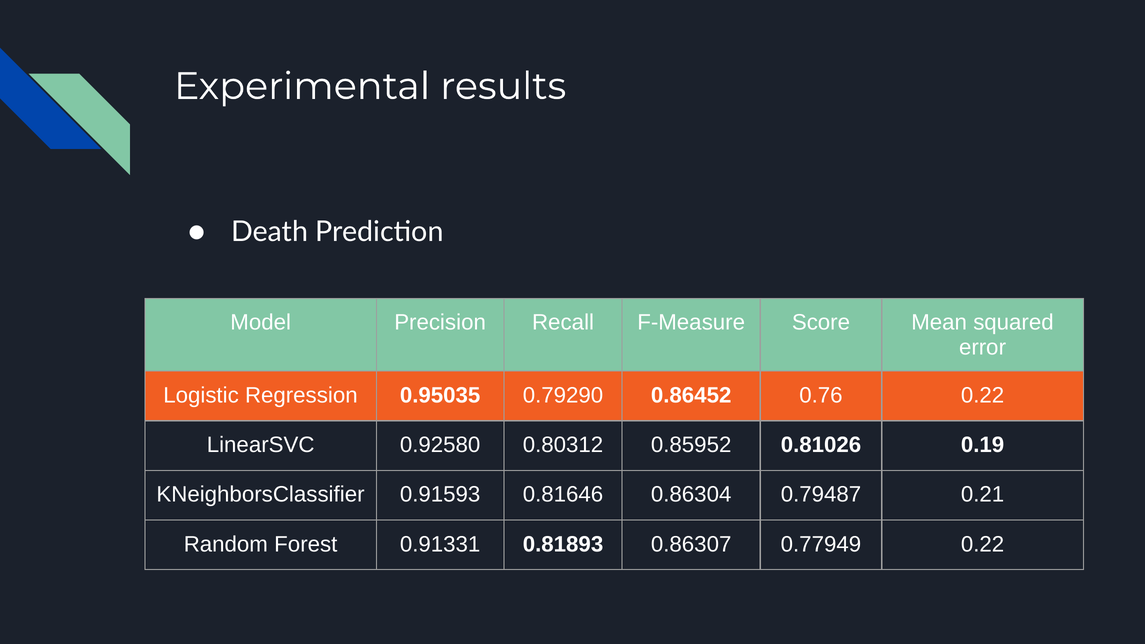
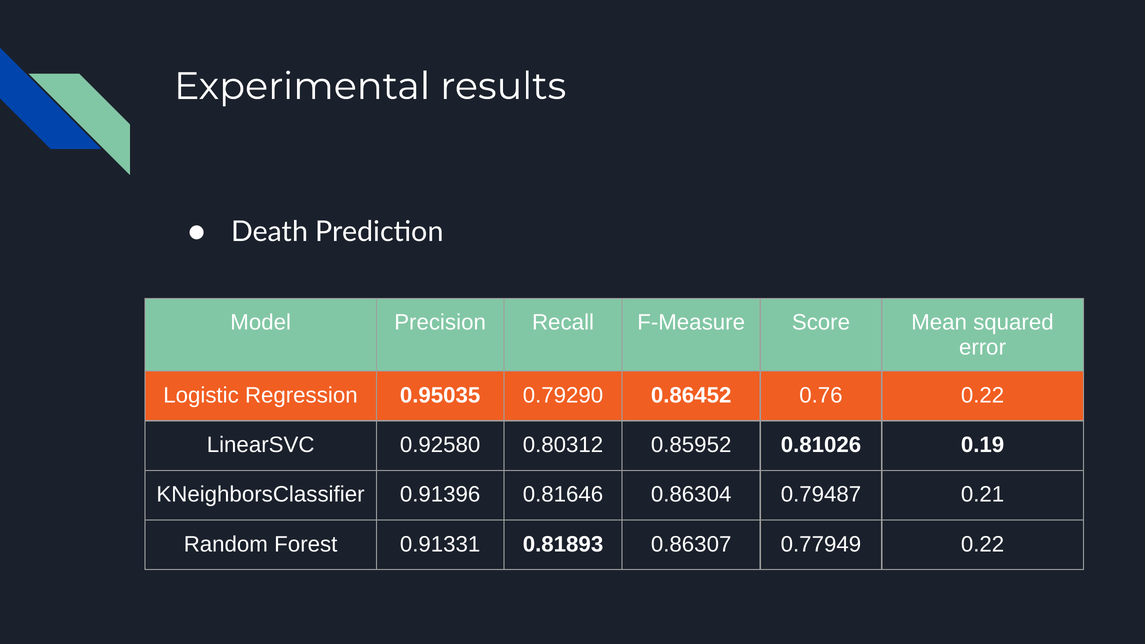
0.91593: 0.91593 -> 0.91396
